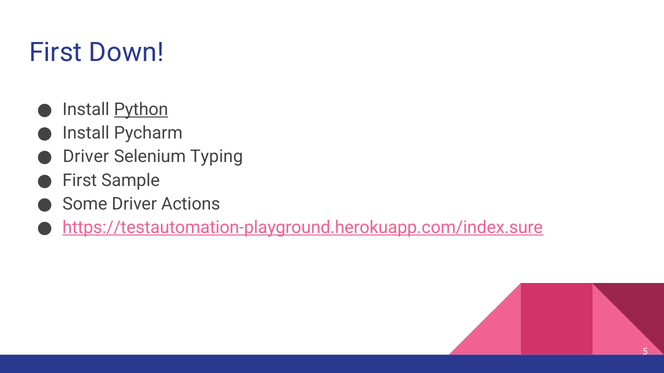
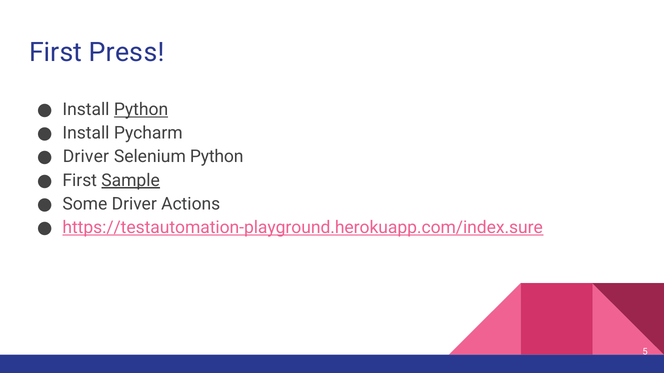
Down: Down -> Press
Selenium Typing: Typing -> Python
Sample underline: none -> present
